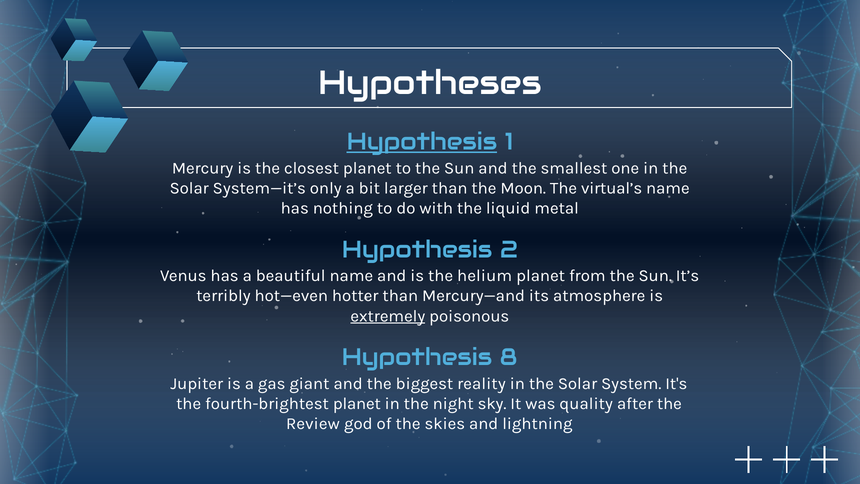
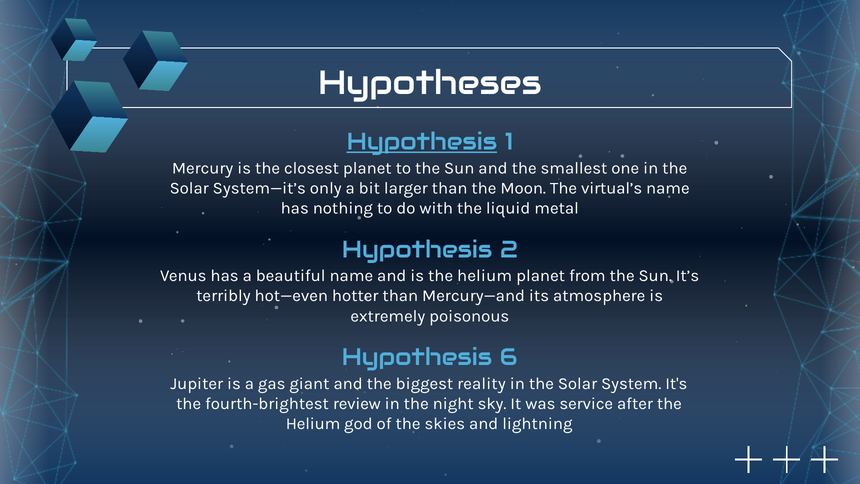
extremely underline: present -> none
8: 8 -> 6
fourth-brightest planet: planet -> review
quality: quality -> service
Review at (313, 424): Review -> Helium
